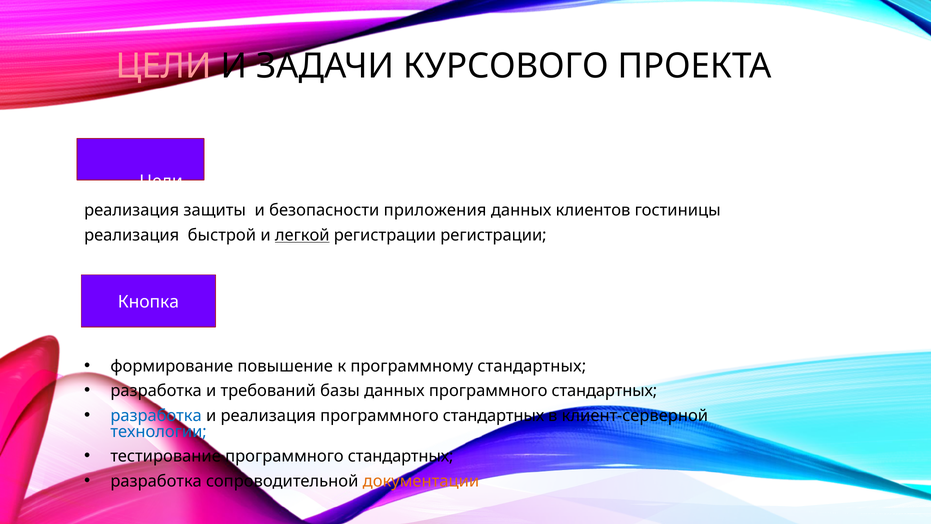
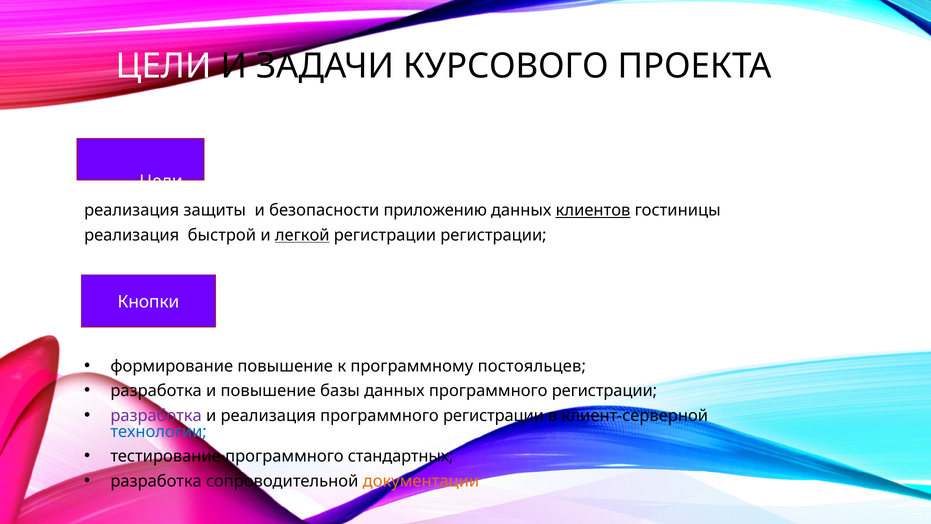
ЦЕЛИ at (164, 66) colour: pink -> white
приложения: приложения -> приложению
клиентов underline: none -> present
Кнопка: Кнопка -> Кнопки
программному стандартных: стандартных -> постояльцев
и требований: требований -> повышение
данных программного стандартных: стандартных -> регистрации
разработка at (156, 415) colour: blue -> purple
реализация программного стандартных: стандартных -> регистрации
